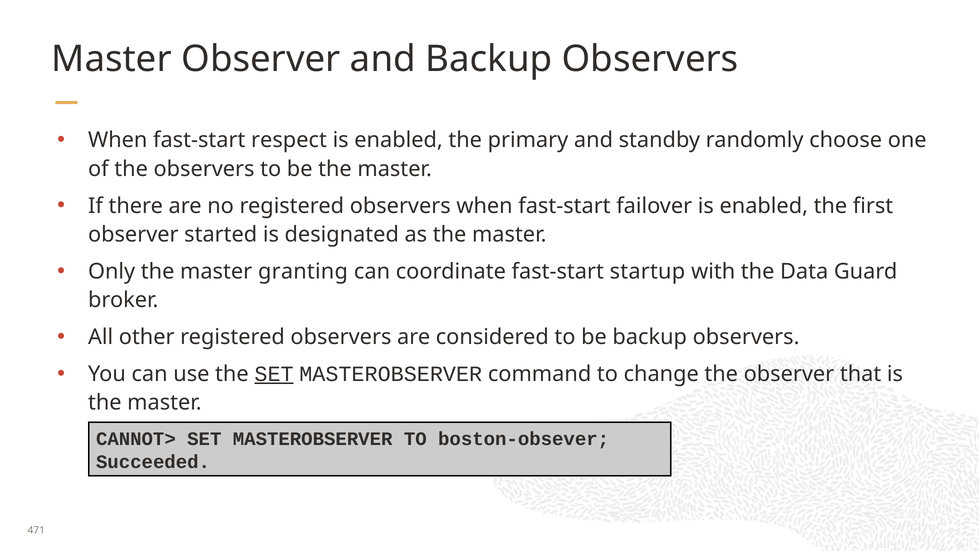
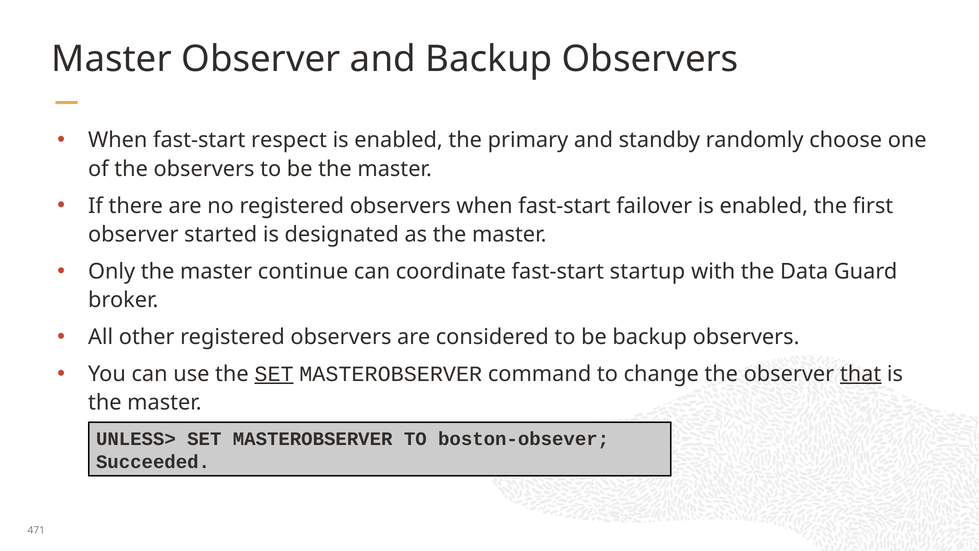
granting: granting -> continue
that underline: none -> present
CANNOT>: CANNOT> -> UNLESS>
